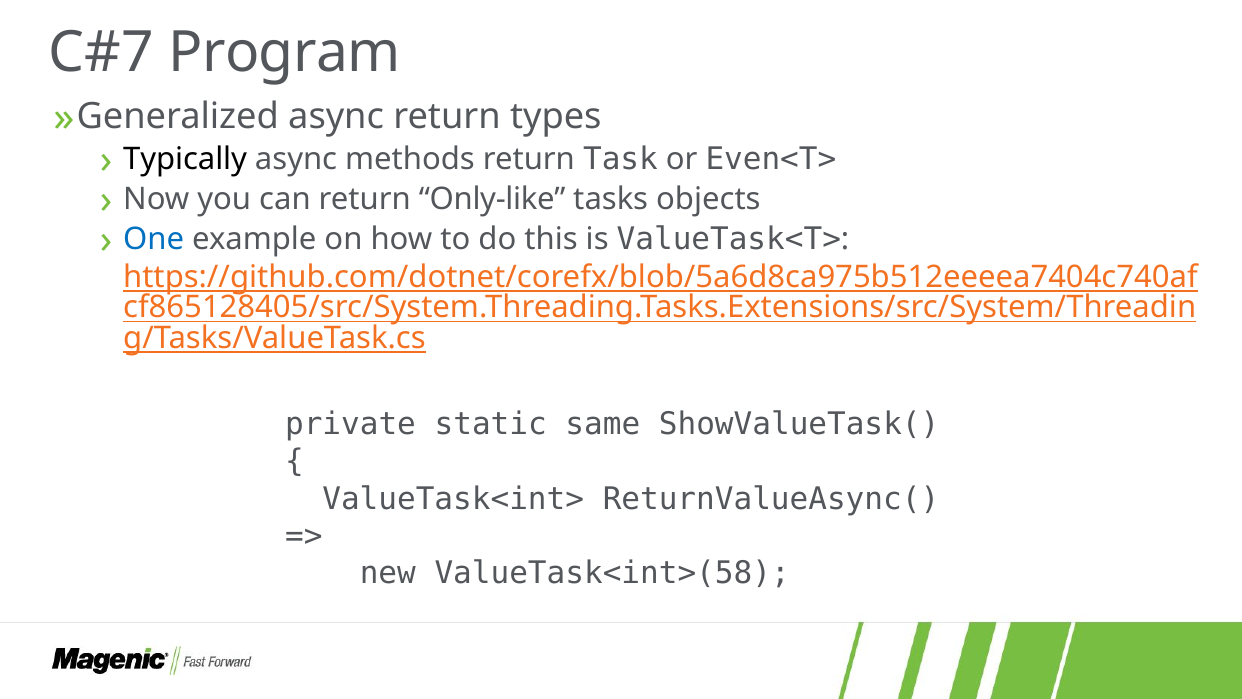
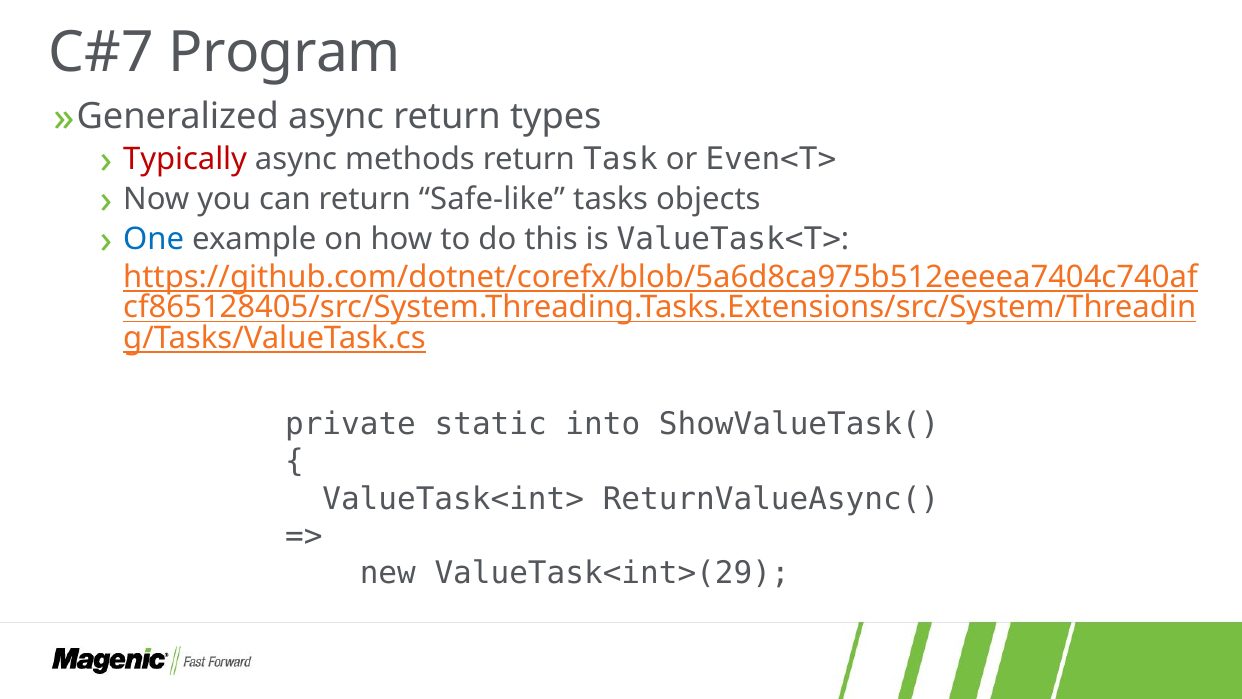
Typically colour: black -> red
Only-like: Only-like -> Safe-like
same: same -> into
ValueTask<int>(58: ValueTask<int>(58 -> ValueTask<int>(29
